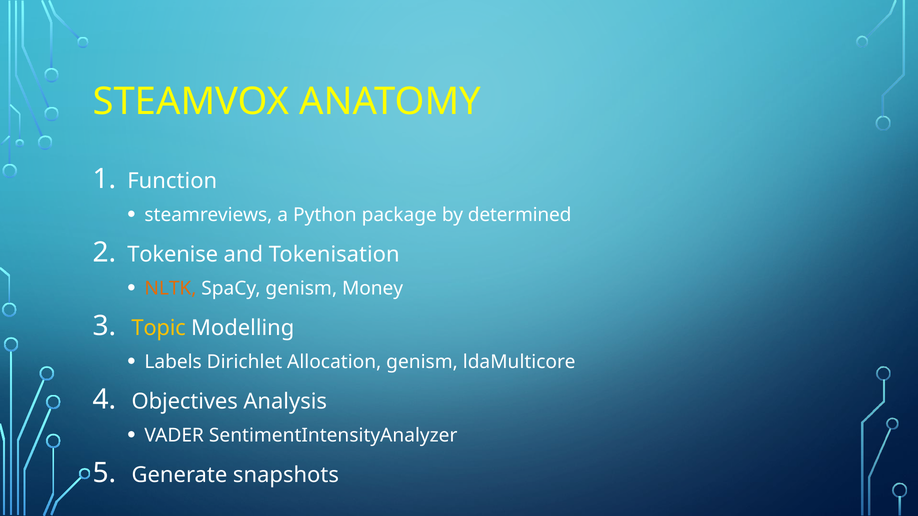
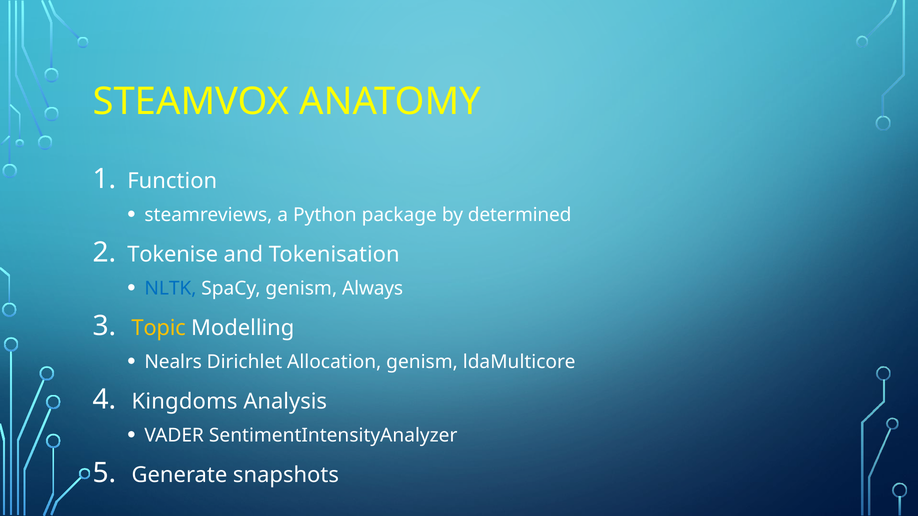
NLTK colour: orange -> blue
Money: Money -> Always
Labels: Labels -> Nealrs
Objectives: Objectives -> Kingdoms
